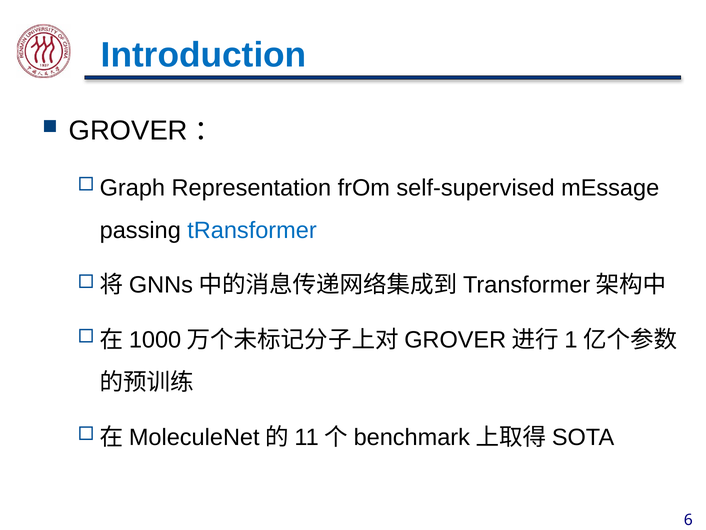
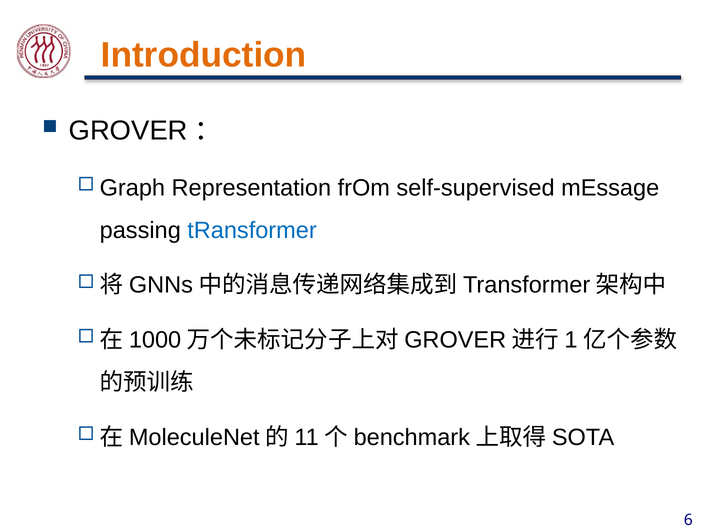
Introduction colour: blue -> orange
